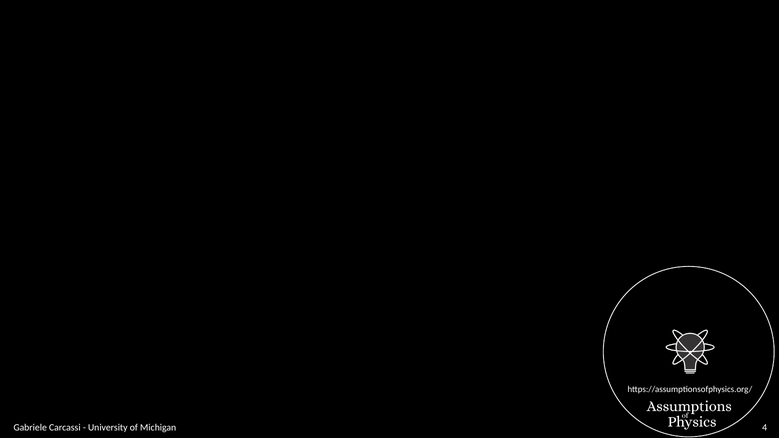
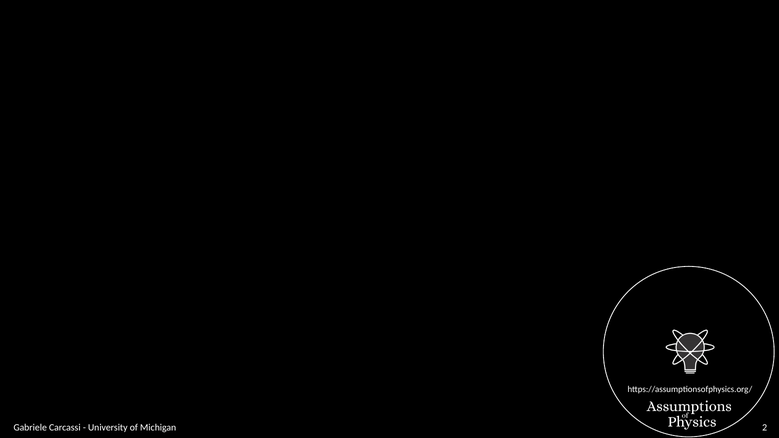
4: 4 -> 2
